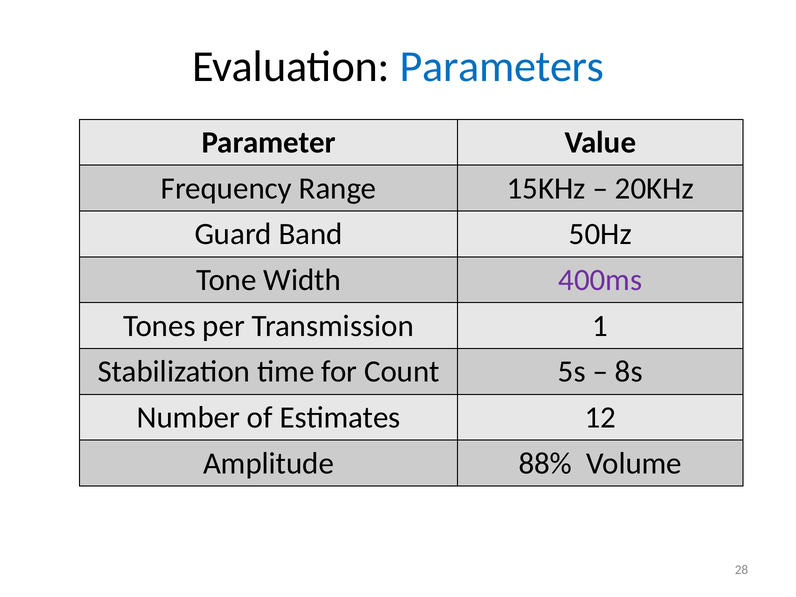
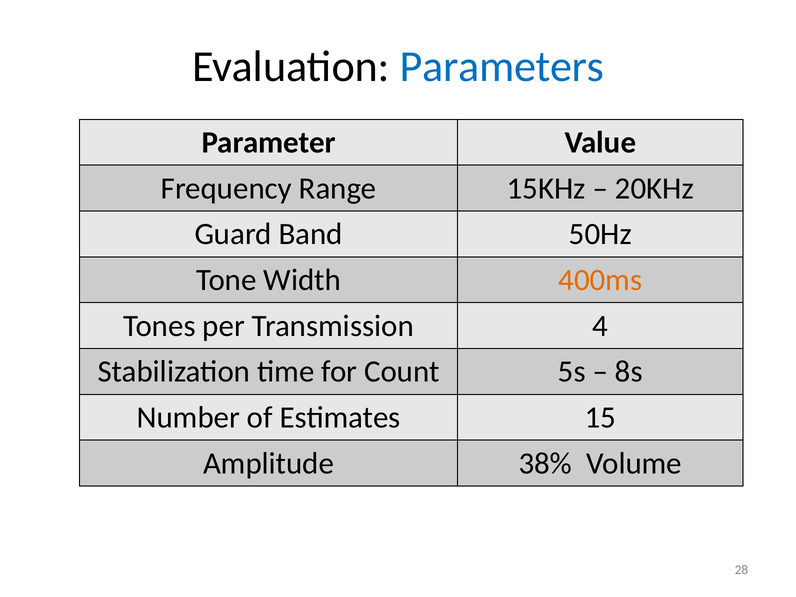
400ms colour: purple -> orange
1: 1 -> 4
12: 12 -> 15
88%: 88% -> 38%
